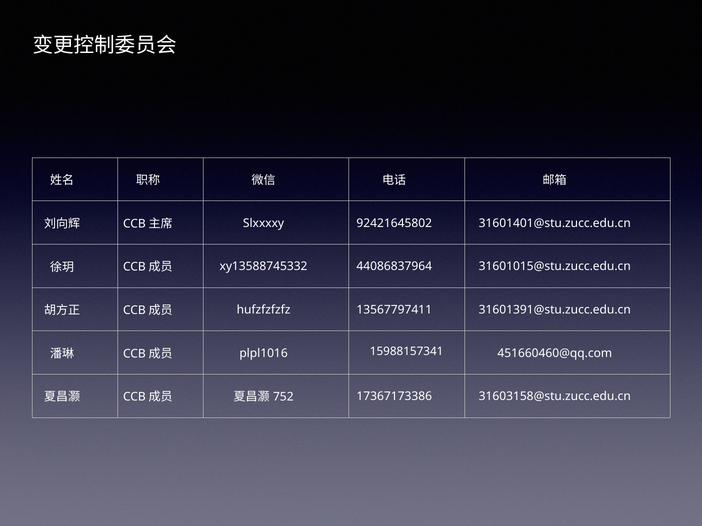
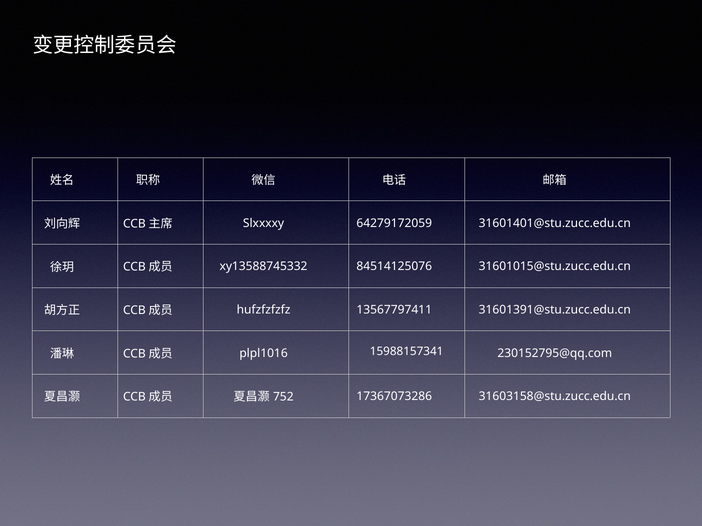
92421645802: 92421645802 -> 64279172059
44086837964: 44086837964 -> 84514125076
451660460@qq.com: 451660460@qq.com -> 230152795@qq.com
17367173386: 17367173386 -> 17367073286
